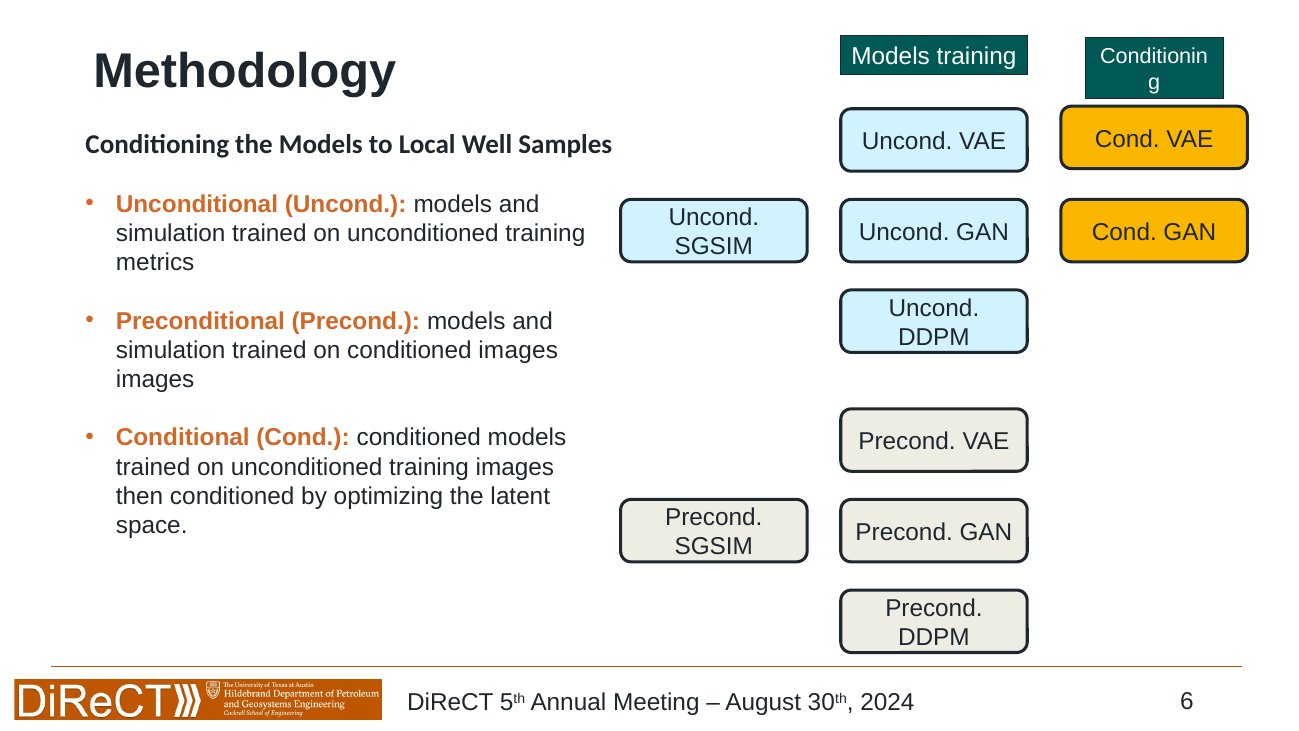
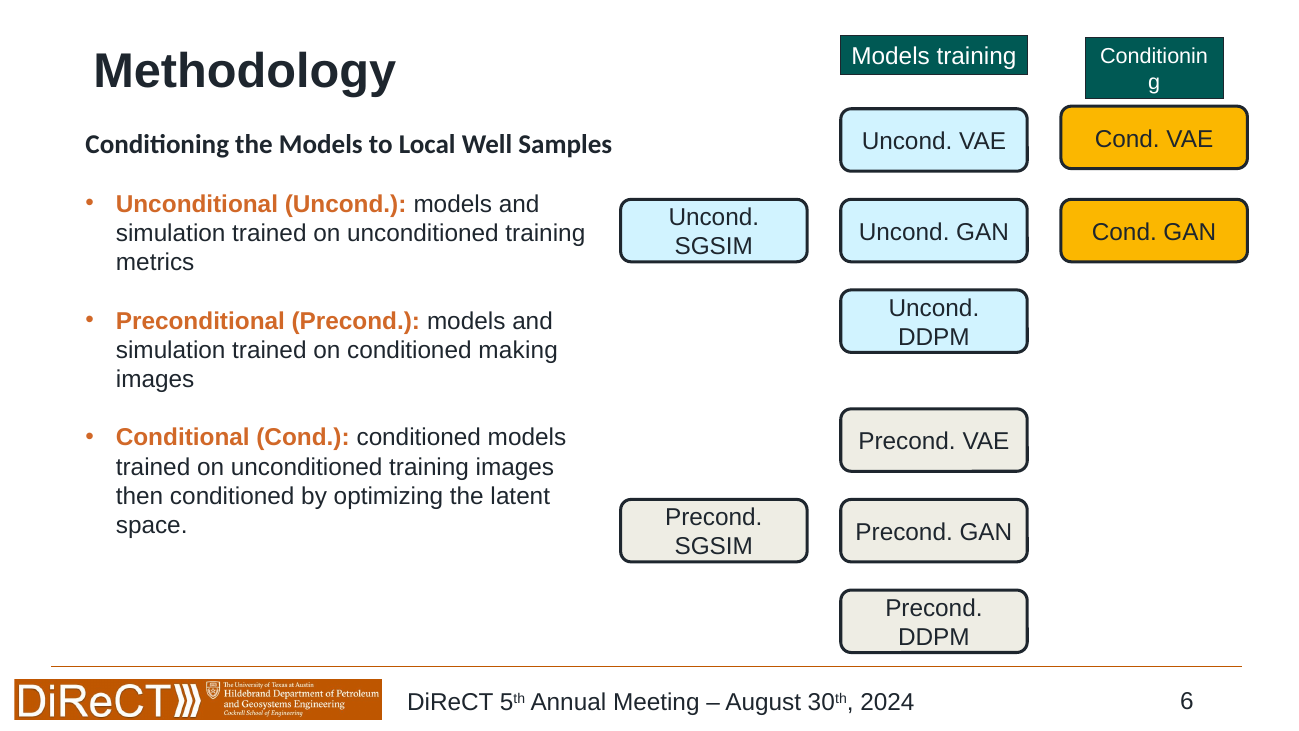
conditioned images: images -> making
